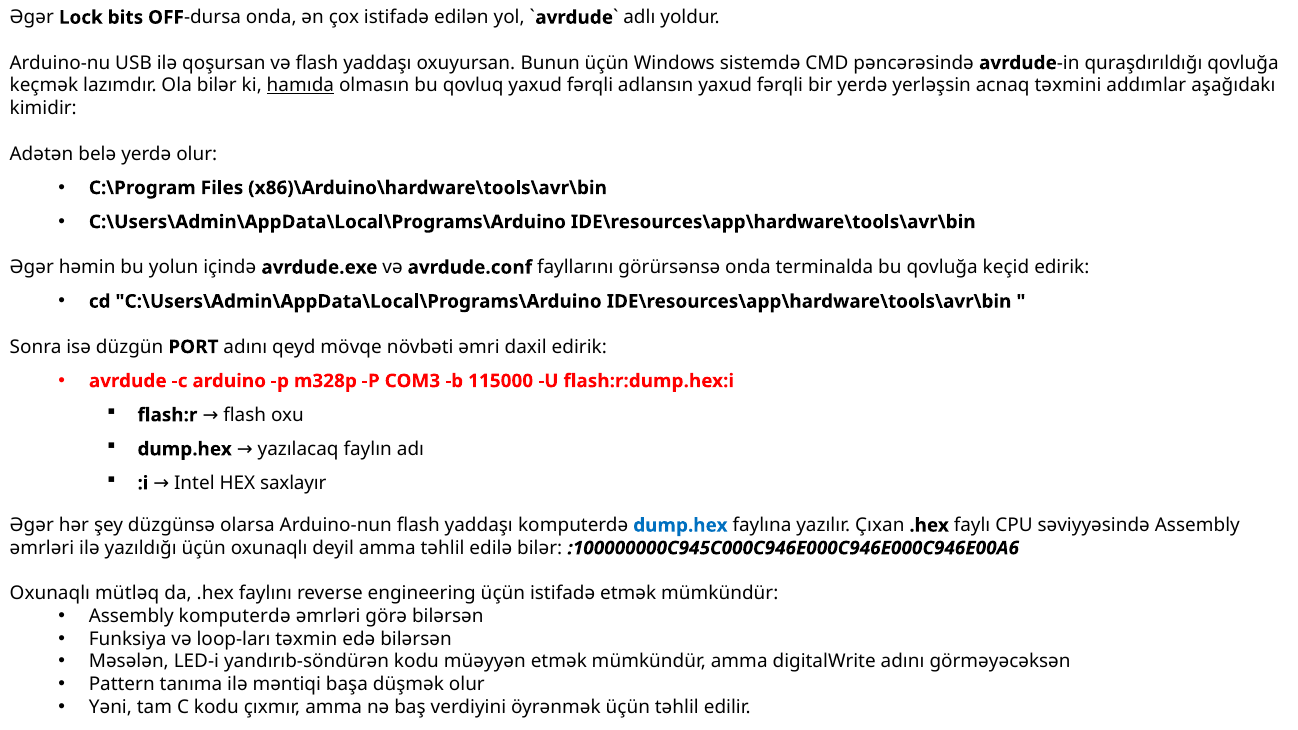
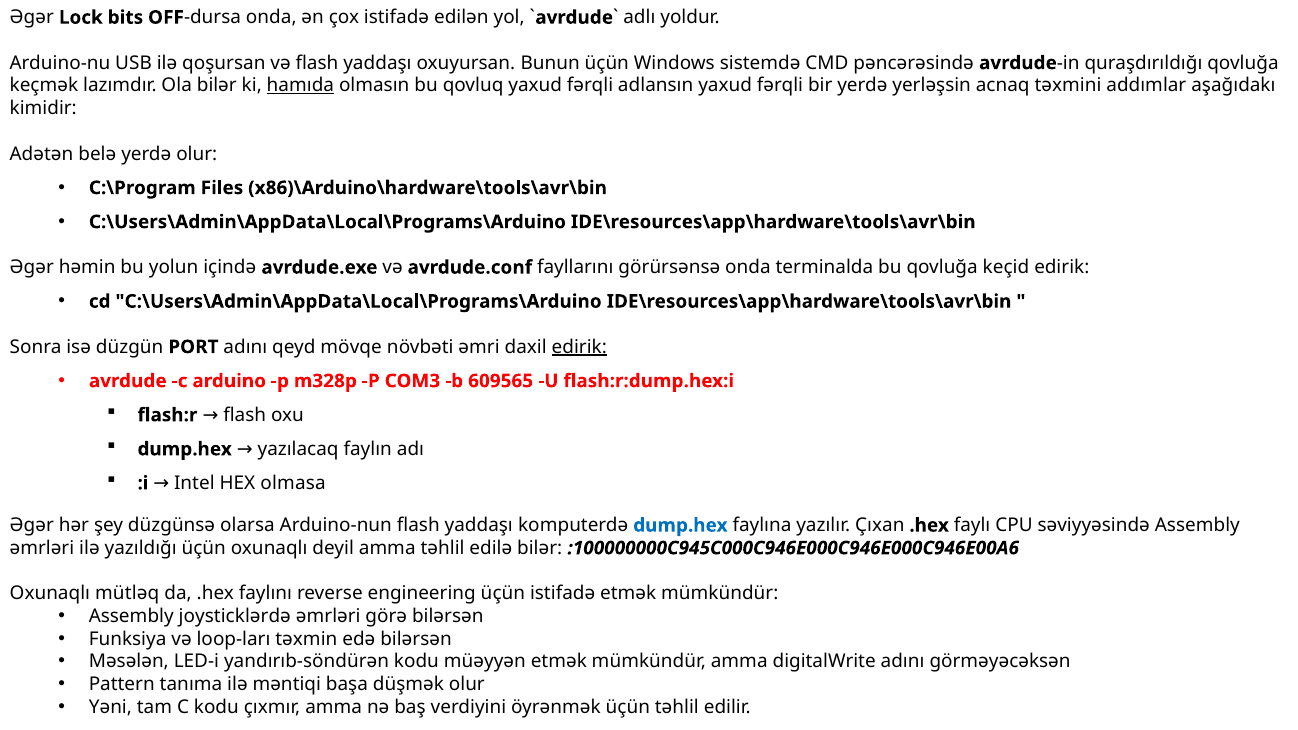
edirik at (579, 347) underline: none -> present
115000: 115000 -> 609565
saxlayır: saxlayır -> olmasa
Assembly komputerdə: komputerdə -> joysticklərdə
